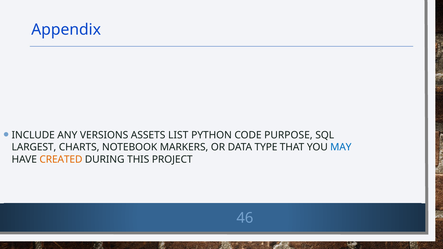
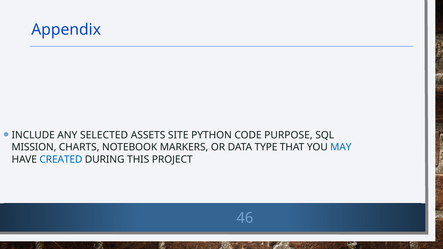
VERSIONS: VERSIONS -> SELECTED
LIST: LIST -> SITE
LARGEST: LARGEST -> MISSION
CREATED colour: orange -> blue
